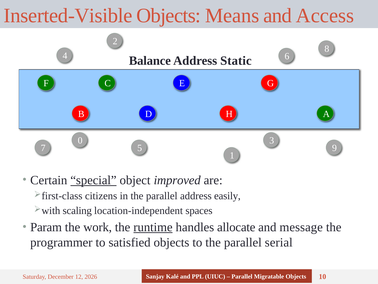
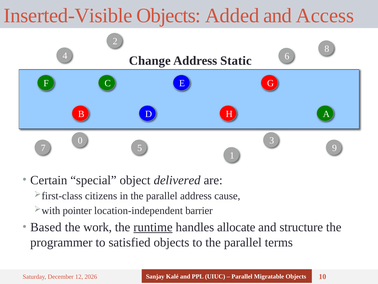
Means: Means -> Added
Balance: Balance -> Change
special underline: present -> none
improved: improved -> delivered
easily: easily -> cause
scaling: scaling -> pointer
spaces: spaces -> barrier
Param: Param -> Based
message: message -> structure
serial: serial -> terms
